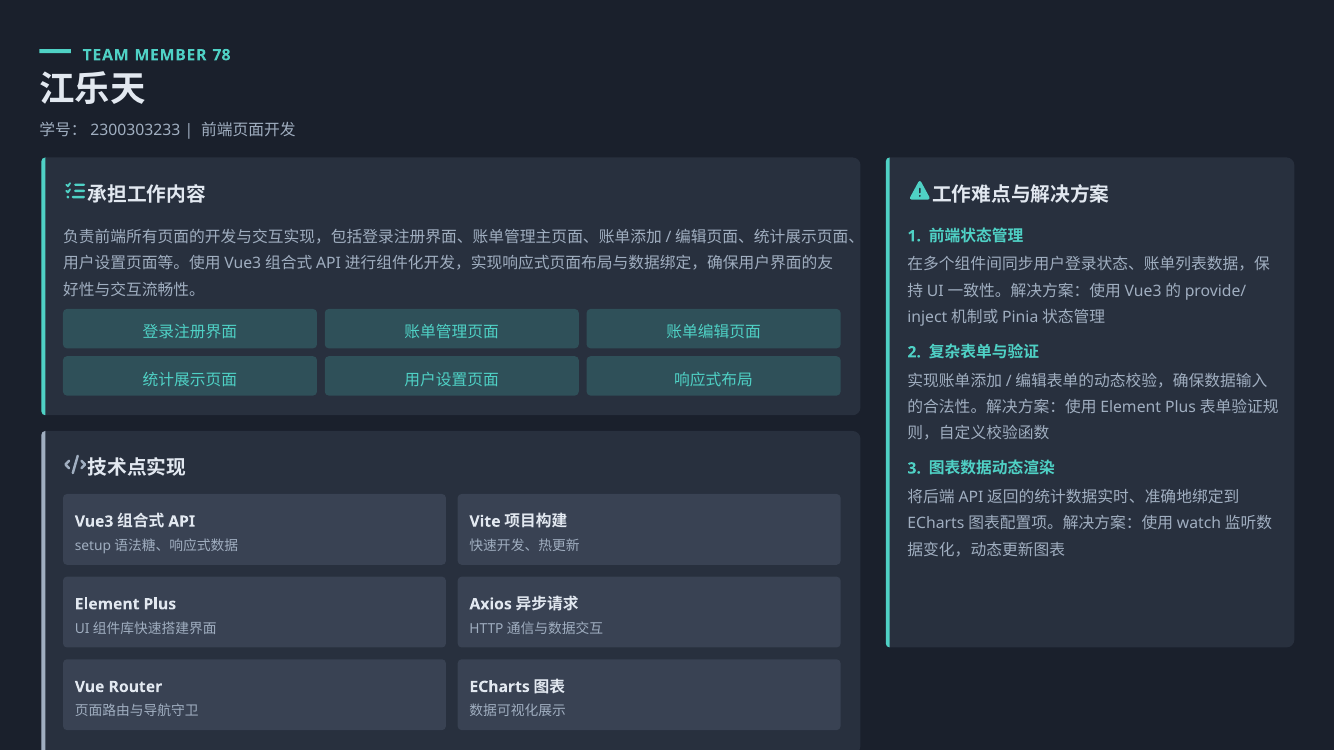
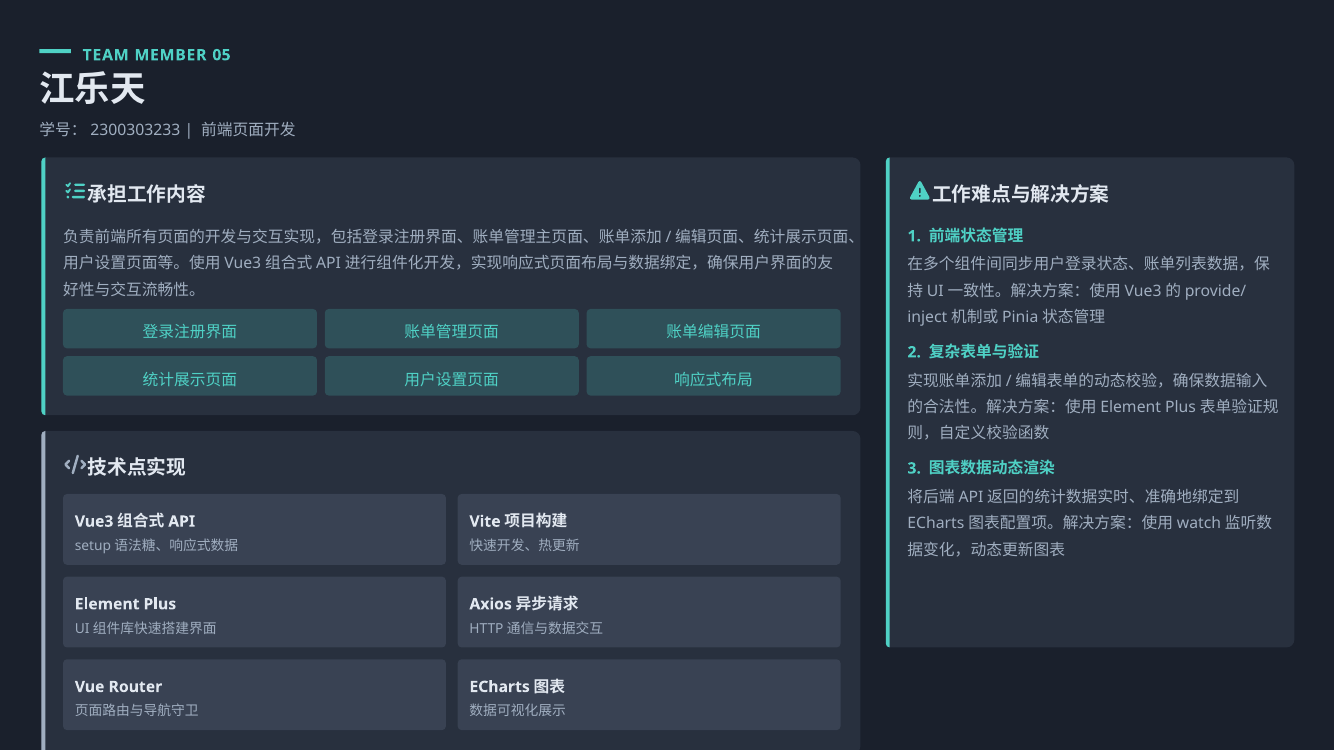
78: 78 -> 05
